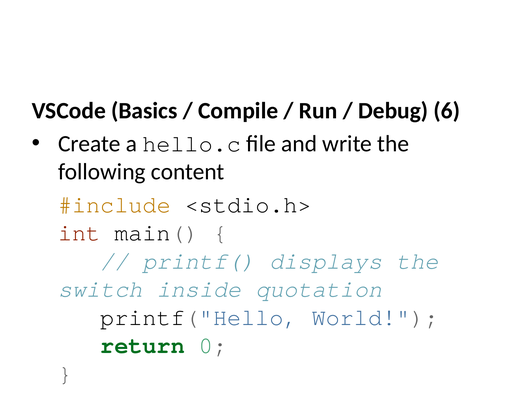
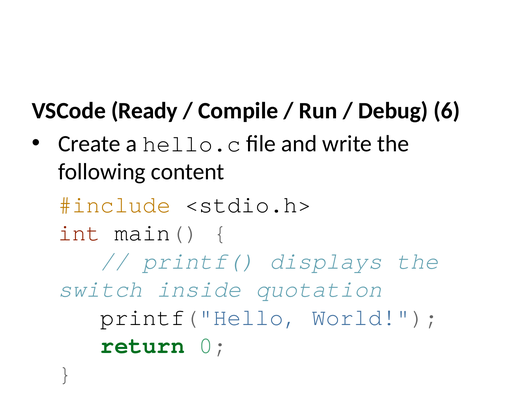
Basics: Basics -> Ready
